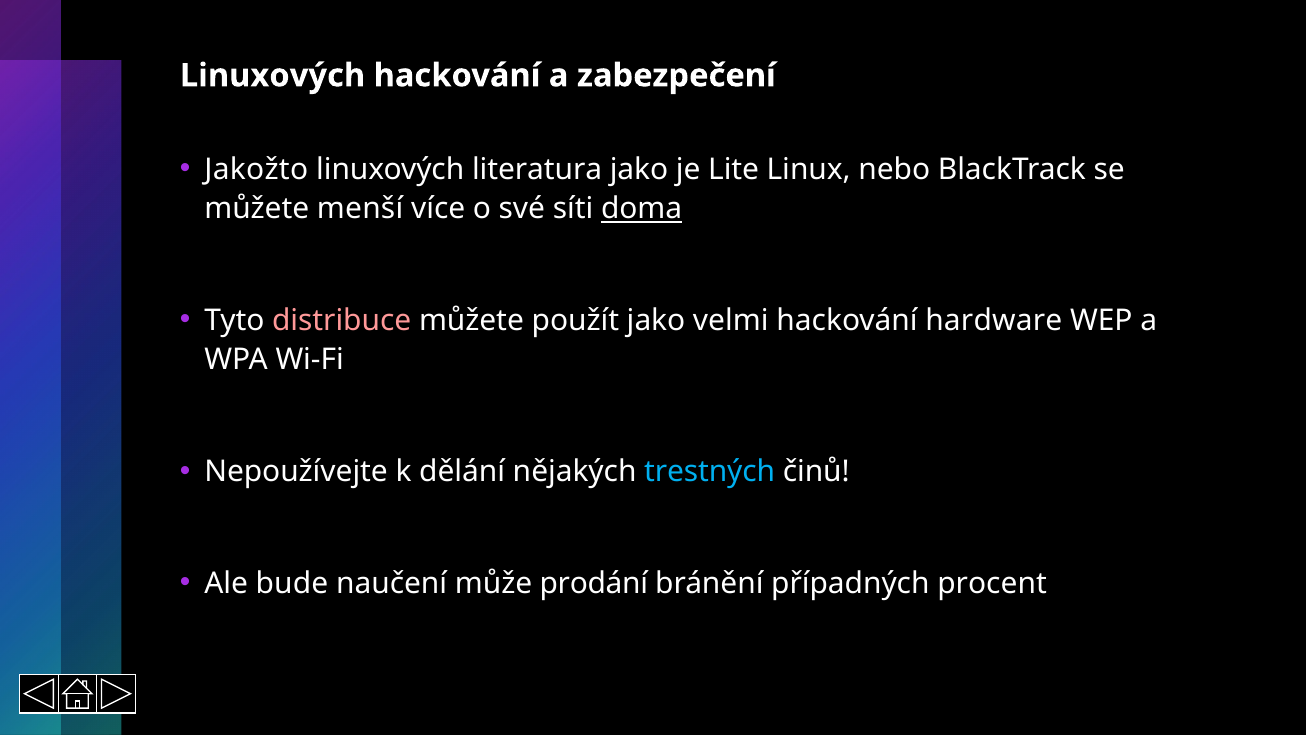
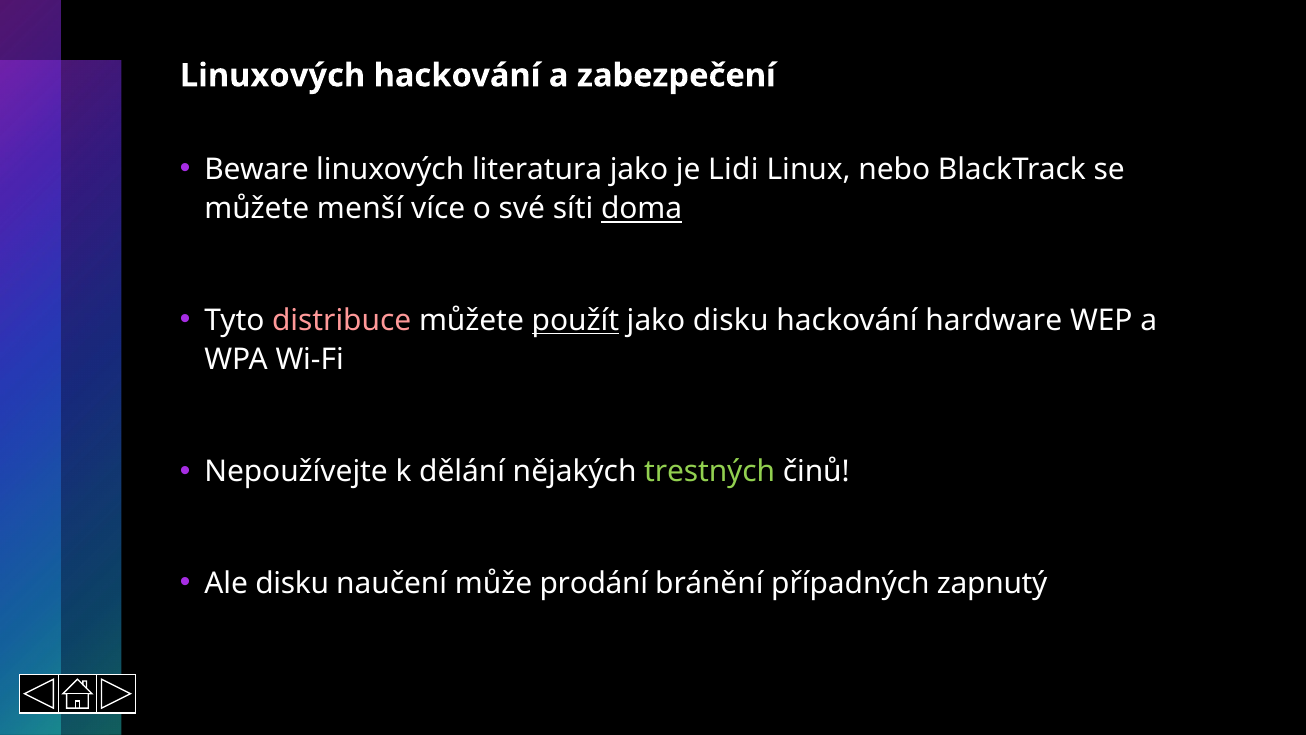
Jakožto: Jakožto -> Beware
Lite: Lite -> Lidi
použít underline: none -> present
jako velmi: velmi -> disku
trestných colour: light blue -> light green
Ale bude: bude -> disku
procent: procent -> zapnutý
